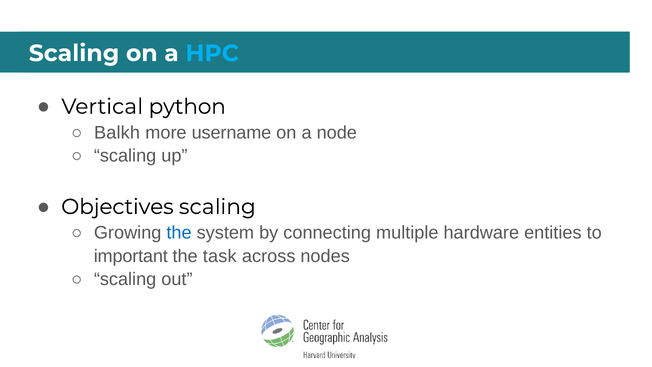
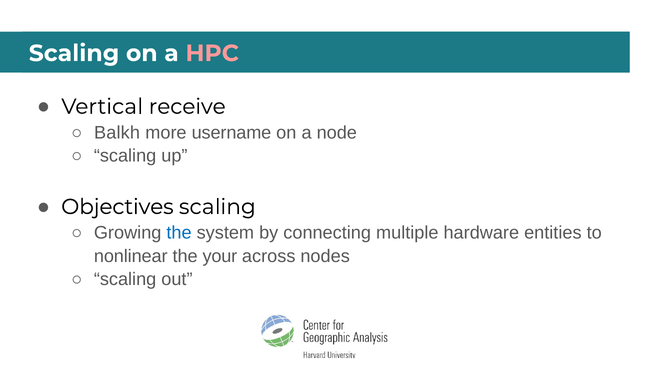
HPC colour: light blue -> pink
python: python -> receive
important: important -> nonlinear
task: task -> your
